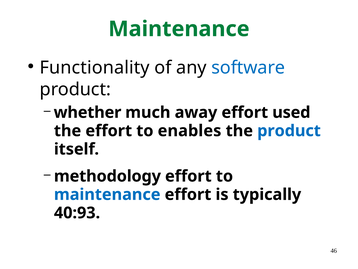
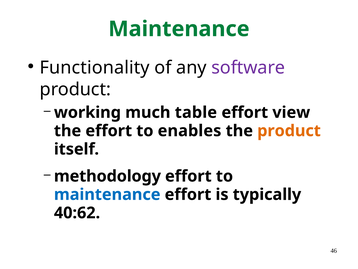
software colour: blue -> purple
whether: whether -> working
away: away -> table
used: used -> view
product at (289, 131) colour: blue -> orange
40:93: 40:93 -> 40:62
